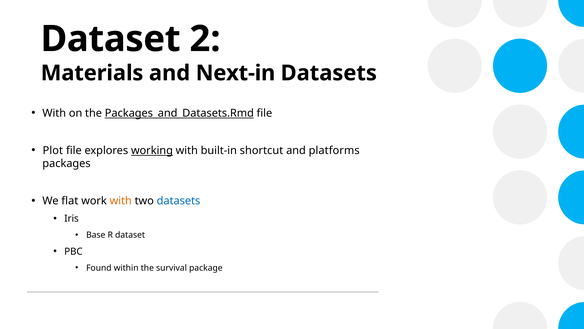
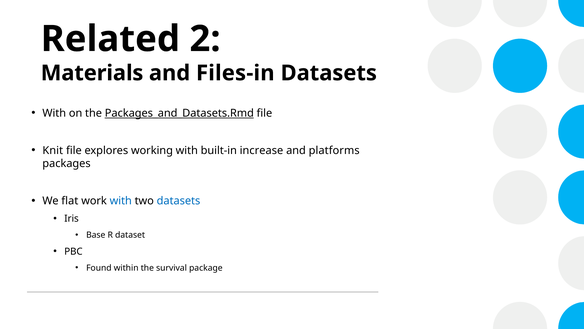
Dataset at (111, 39): Dataset -> Related
Next-in: Next-in -> Files-in
Plot: Plot -> Knit
working underline: present -> none
shortcut: shortcut -> increase
with at (121, 201) colour: orange -> blue
